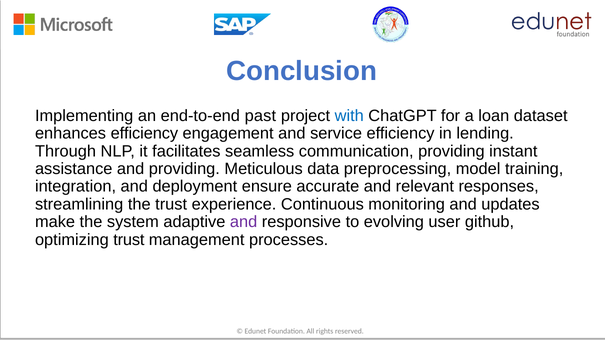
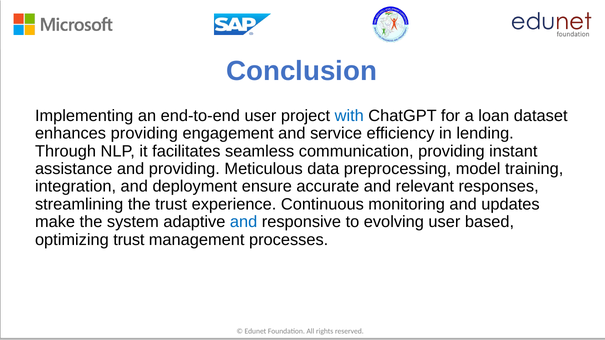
end-to-end past: past -> user
enhances efficiency: efficiency -> providing
and at (244, 222) colour: purple -> blue
github: github -> based
